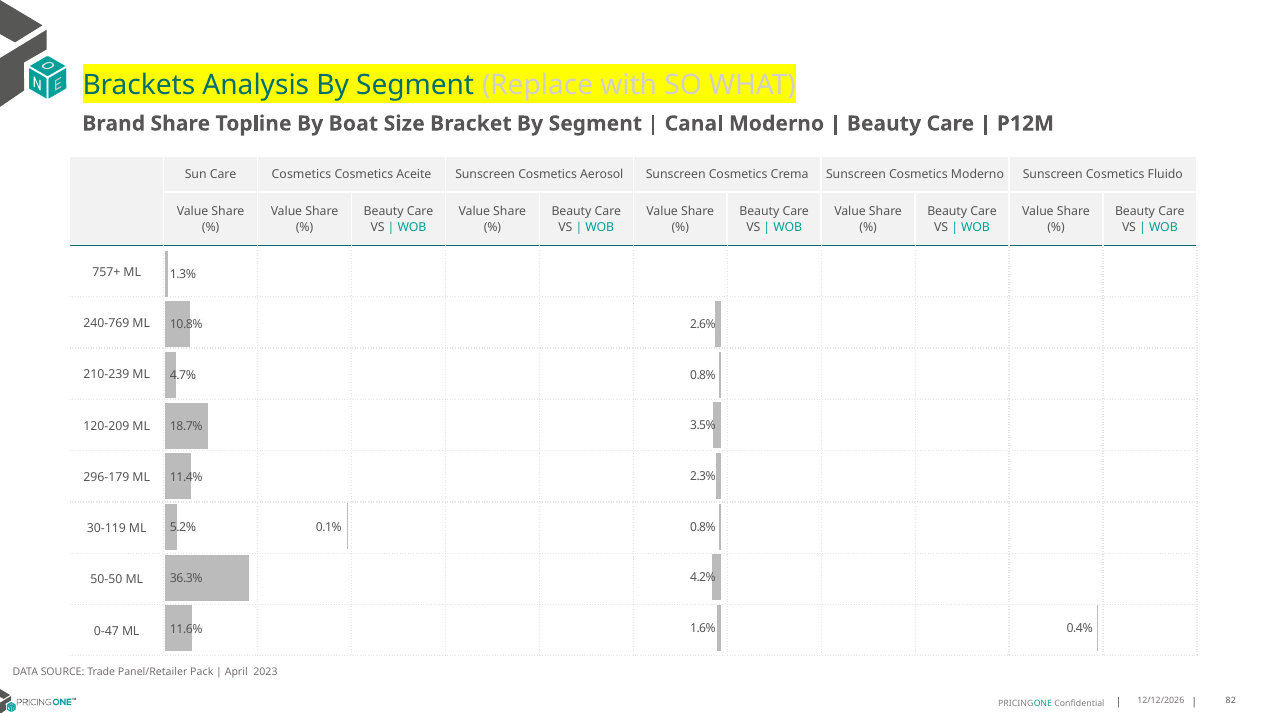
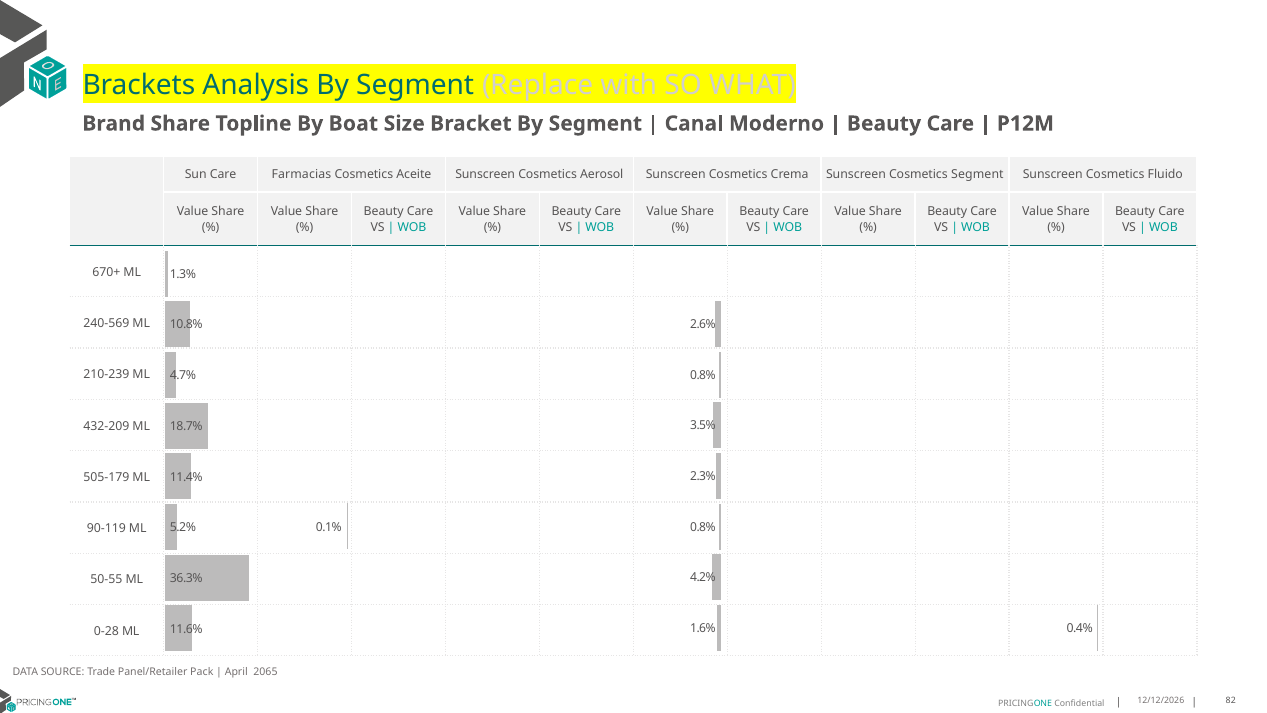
Care Cosmetics: Cosmetics -> Farmacias
Cosmetics Moderno: Moderno -> Segment
757+: 757+ -> 670+
240-769: 240-769 -> 240-569
120-209: 120-209 -> 432-209
296-179: 296-179 -> 505-179
30-119: 30-119 -> 90-119
50-50: 50-50 -> 50-55
0-47: 0-47 -> 0-28
2023: 2023 -> 2065
